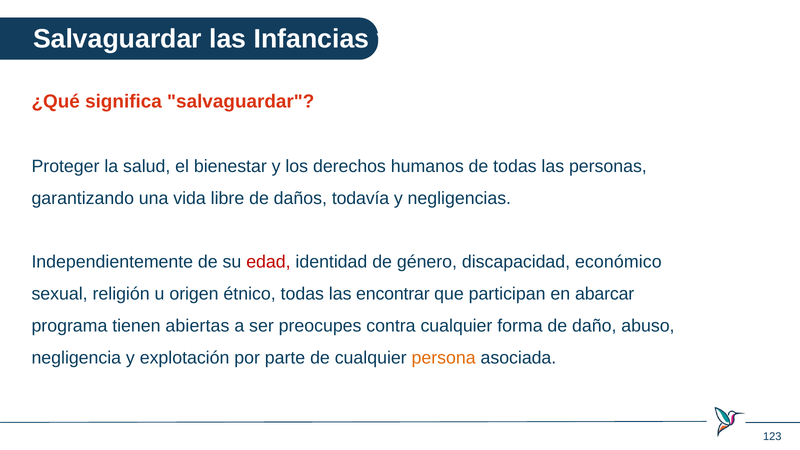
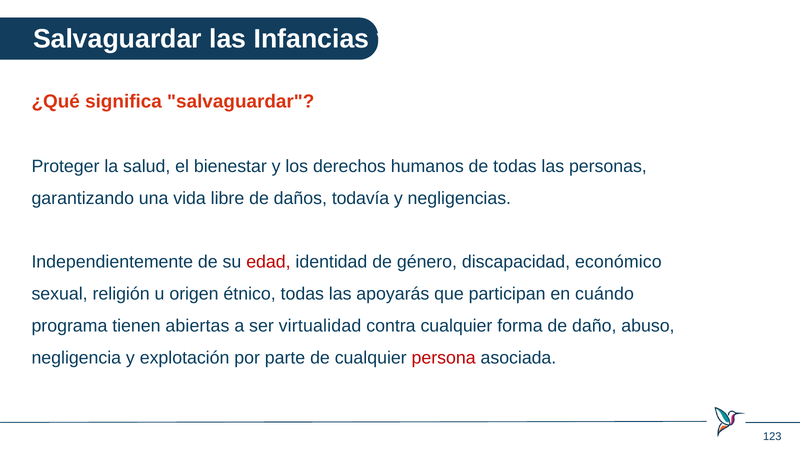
encontrar: encontrar -> apoyarás
abarcar: abarcar -> cuándo
preocupes: preocupes -> virtualidad
persona colour: orange -> red
